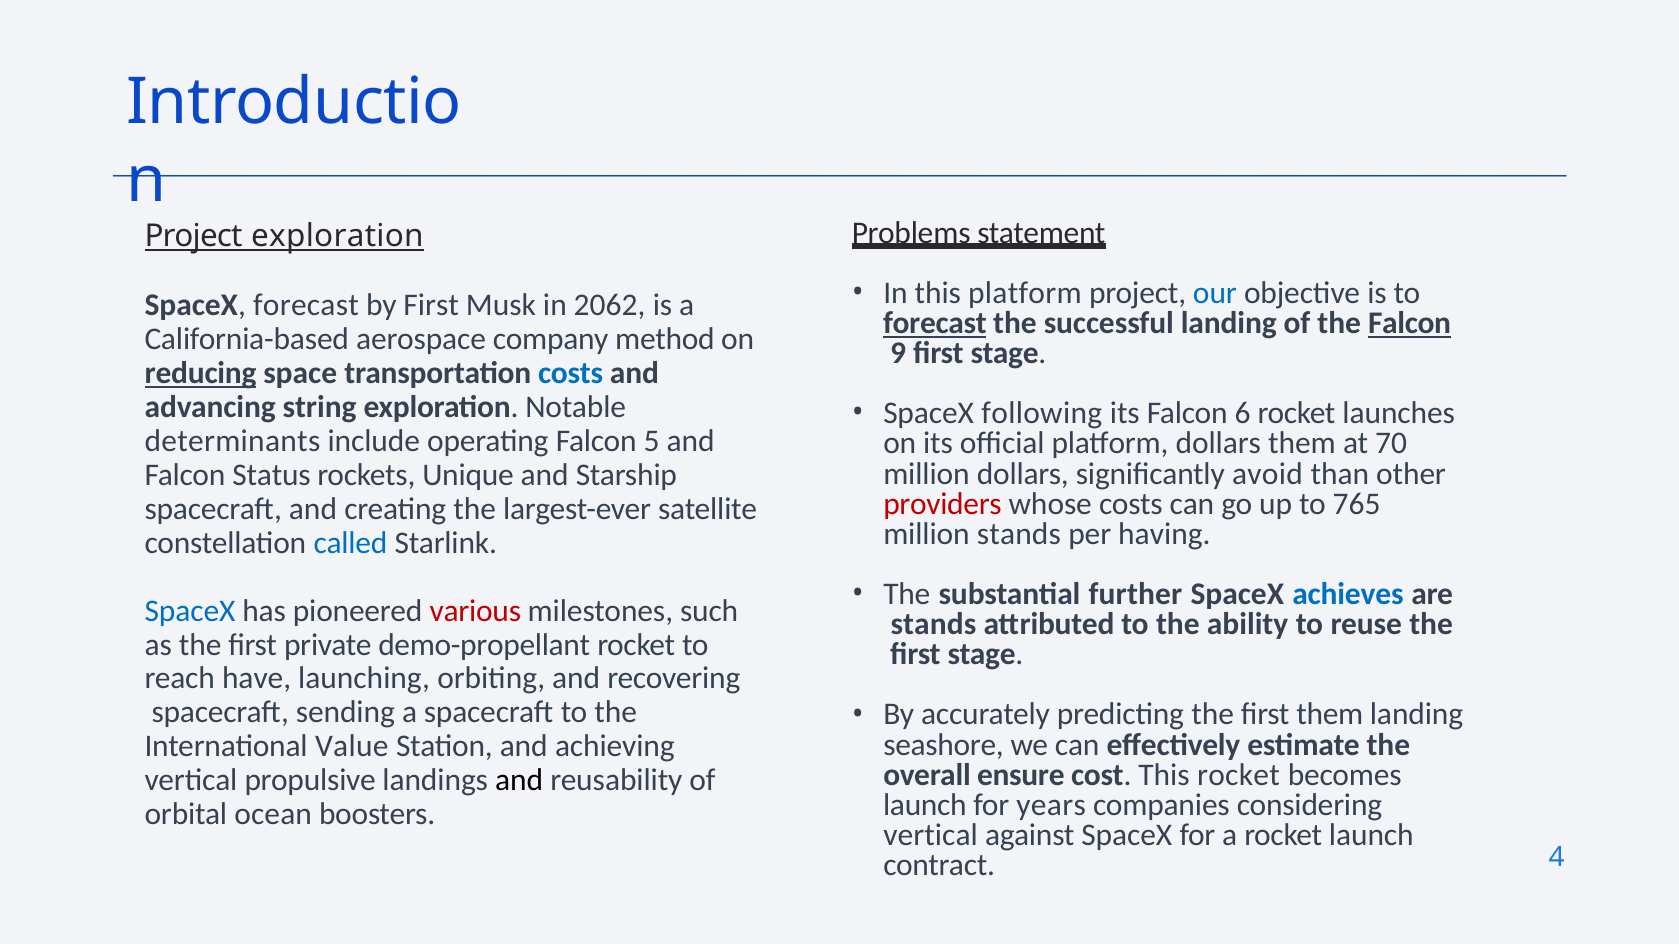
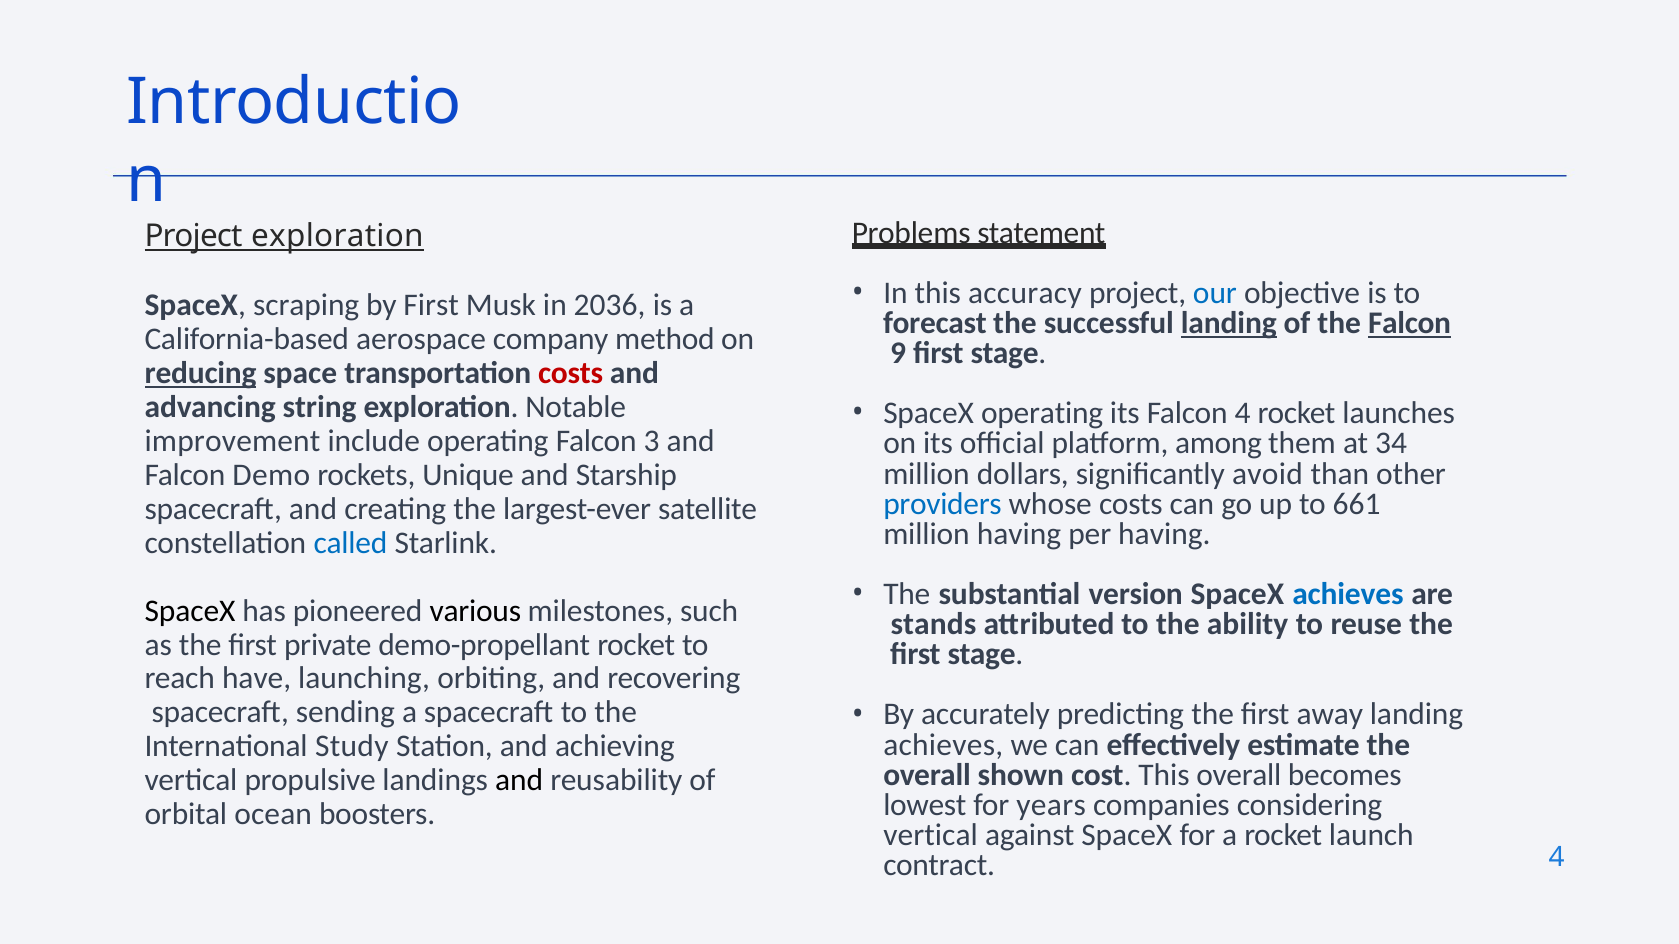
this platform: platform -> accuracy
SpaceX forecast: forecast -> scraping
2062: 2062 -> 2036
forecast at (935, 323) underline: present -> none
landing at (1229, 323) underline: none -> present
costs at (571, 373) colour: blue -> red
SpaceX following: following -> operating
Falcon 6: 6 -> 4
determinants: determinants -> improvement
5: 5 -> 3
platform dollars: dollars -> among
70: 70 -> 34
Status: Status -> Demo
providers colour: red -> blue
765: 765 -> 661
million stands: stands -> having
further: further -> version
SpaceX at (190, 611) colour: blue -> black
various colour: red -> black
first them: them -> away
seashore at (944, 745): seashore -> achieves
Value: Value -> Study
ensure: ensure -> shown
This rocket: rocket -> overall
launch at (925, 805): launch -> lowest
